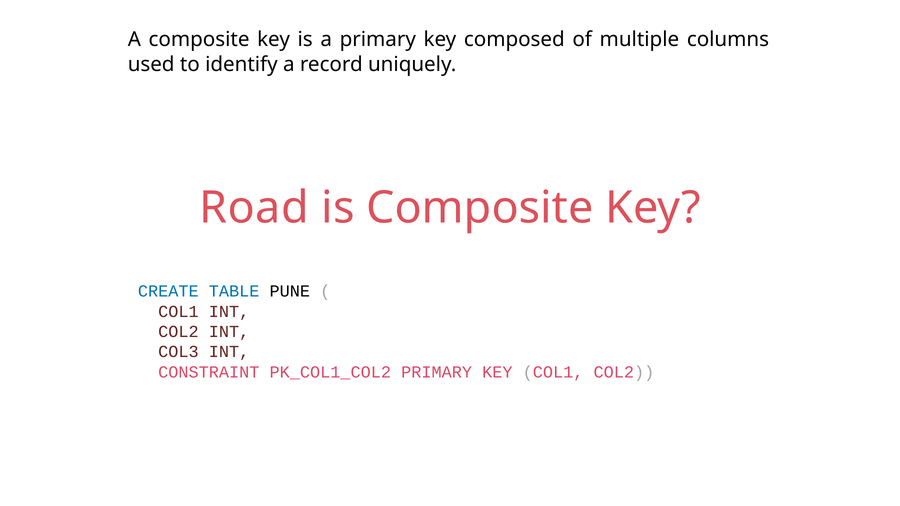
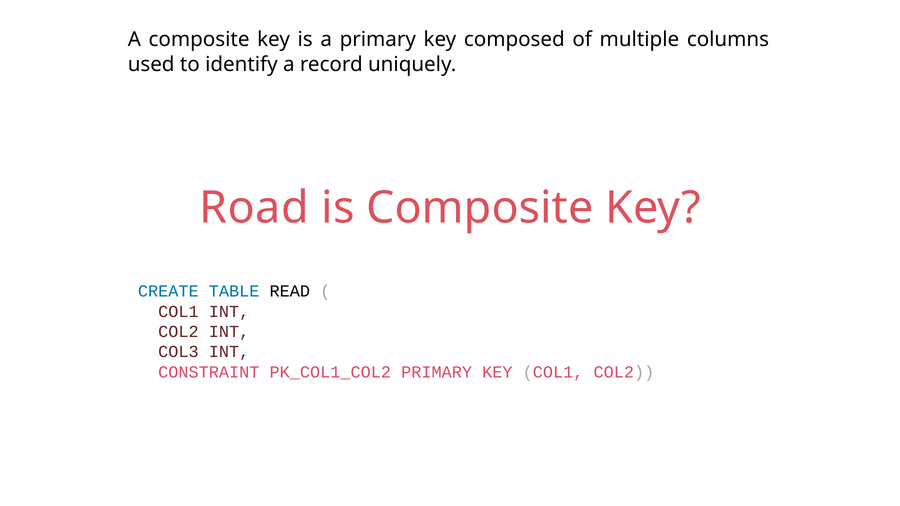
PUNE: PUNE -> READ
